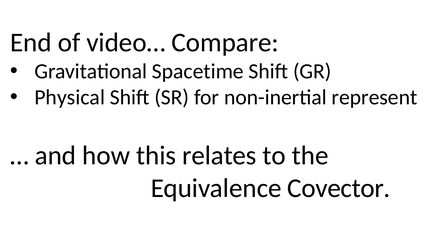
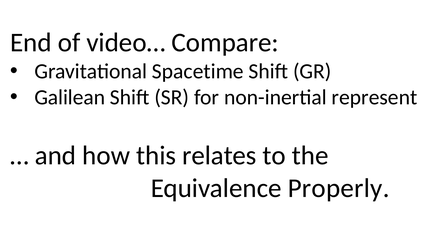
Physical: Physical -> Galilean
Covector: Covector -> Properly
